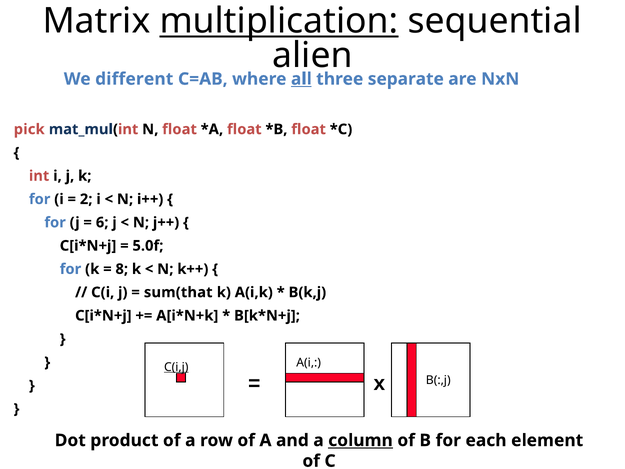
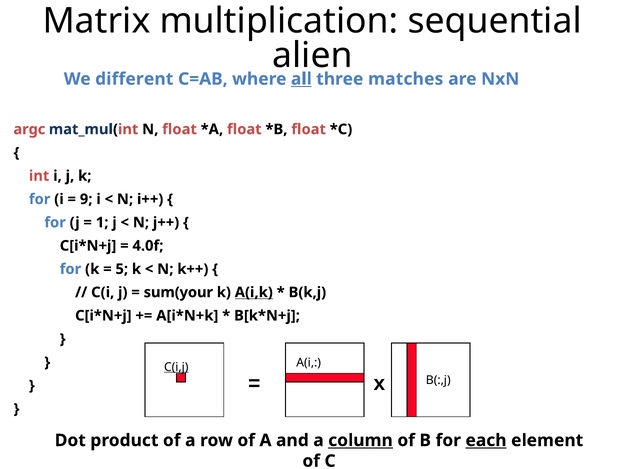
multiplication underline: present -> none
separate: separate -> matches
pick: pick -> argc
2: 2 -> 9
6: 6 -> 1
5.0f: 5.0f -> 4.0f
8: 8 -> 5
sum(that: sum(that -> sum(your
A(i,k underline: none -> present
each underline: none -> present
